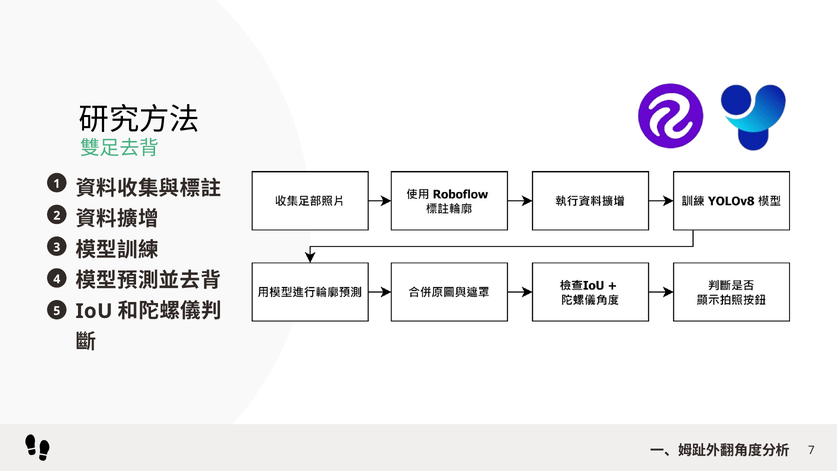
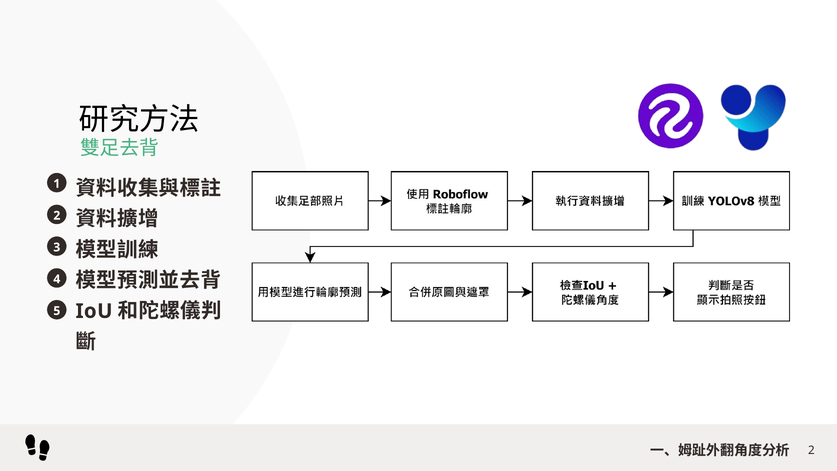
7 at (811, 450): 7 -> 2
